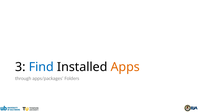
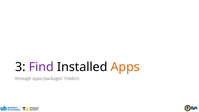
Find colour: blue -> purple
